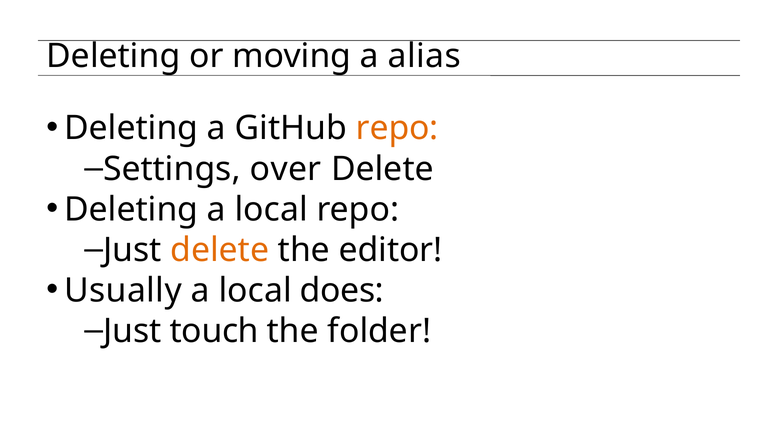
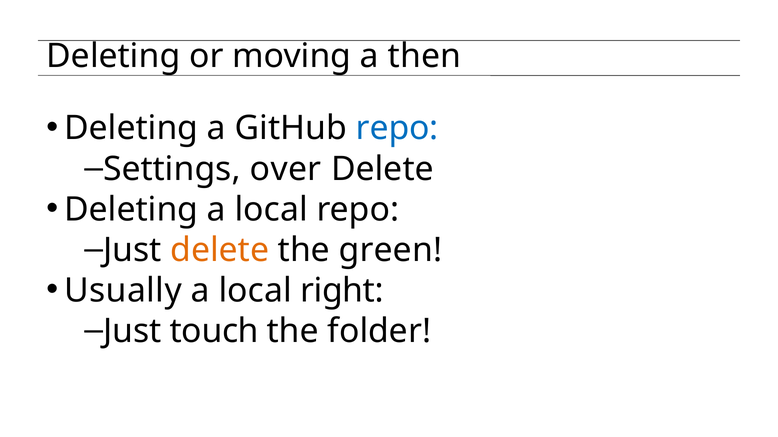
alias: alias -> then
repo at (397, 128) colour: orange -> blue
editor: editor -> green
does: does -> right
